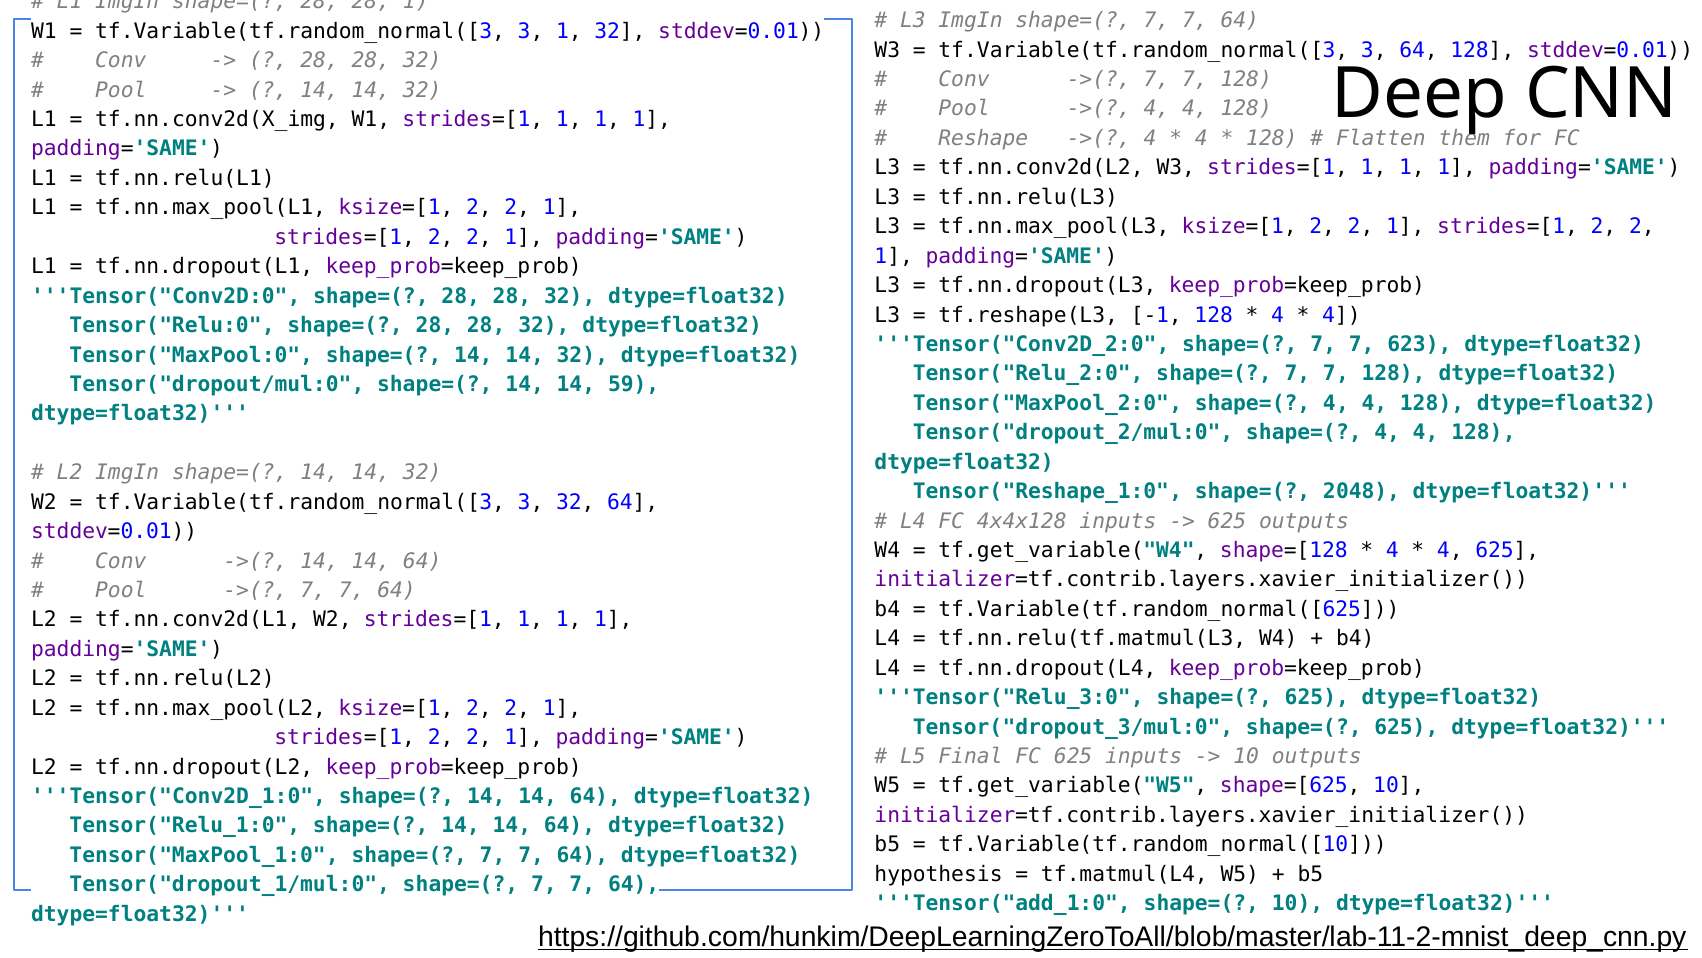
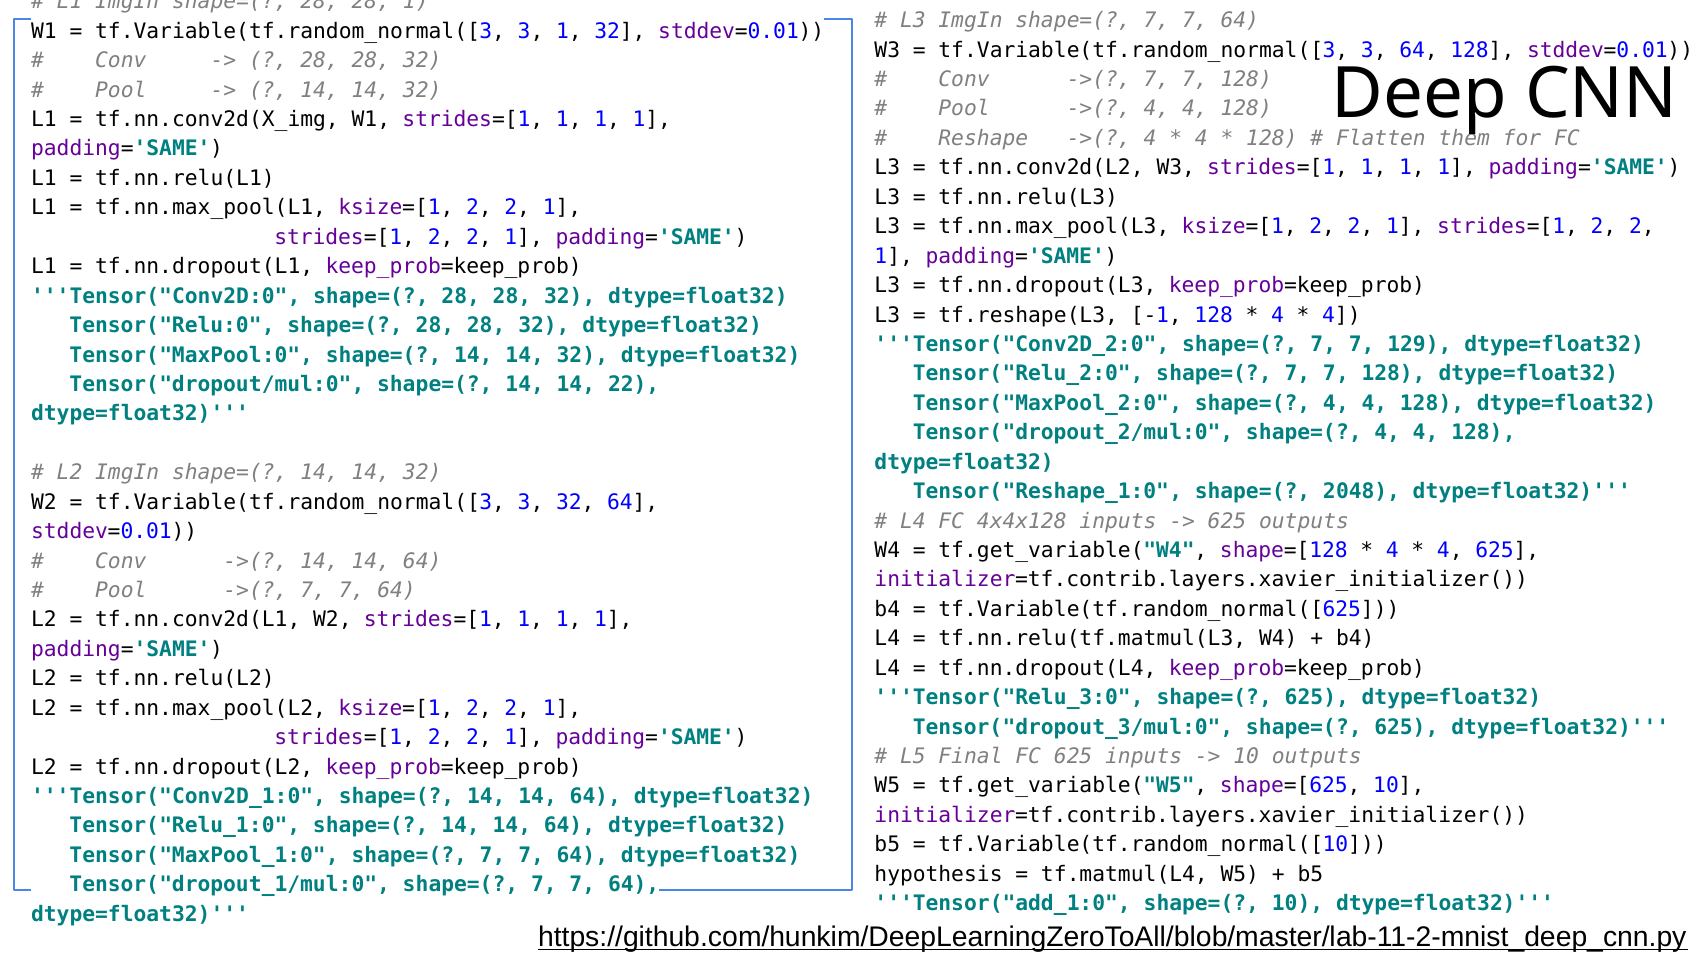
623: 623 -> 129
59: 59 -> 22
